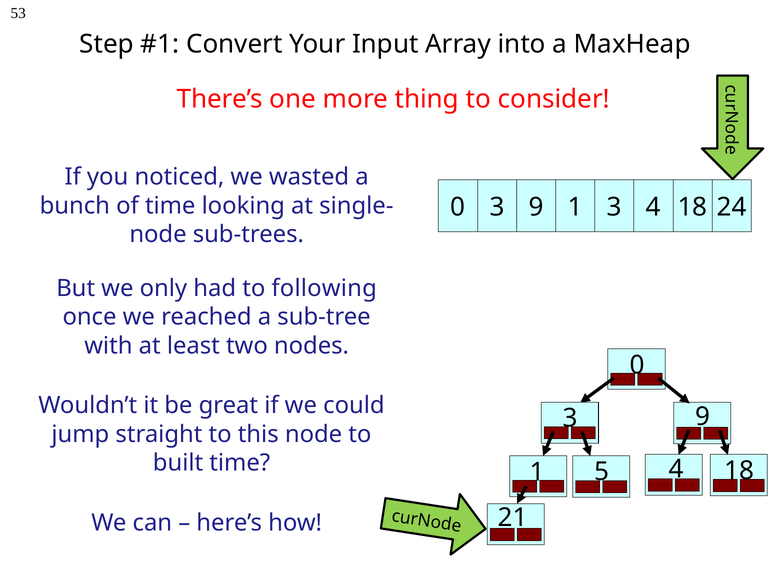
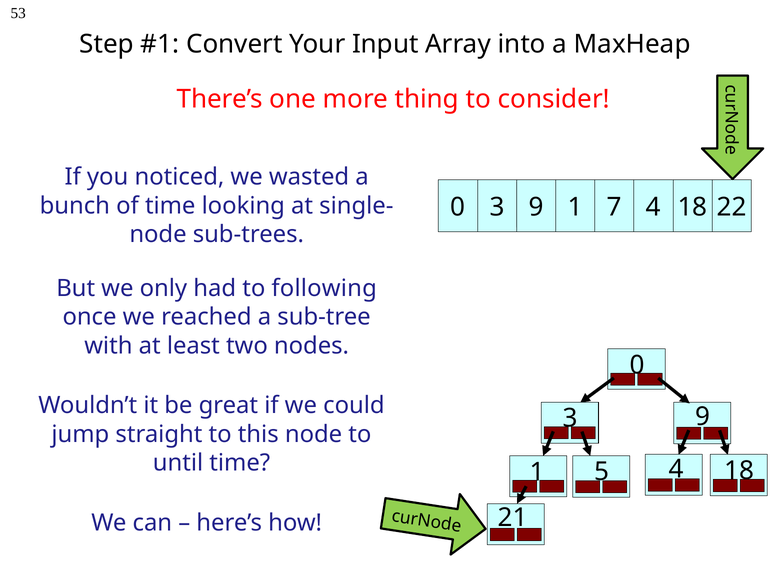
1 3: 3 -> 7
24: 24 -> 22
built: built -> until
